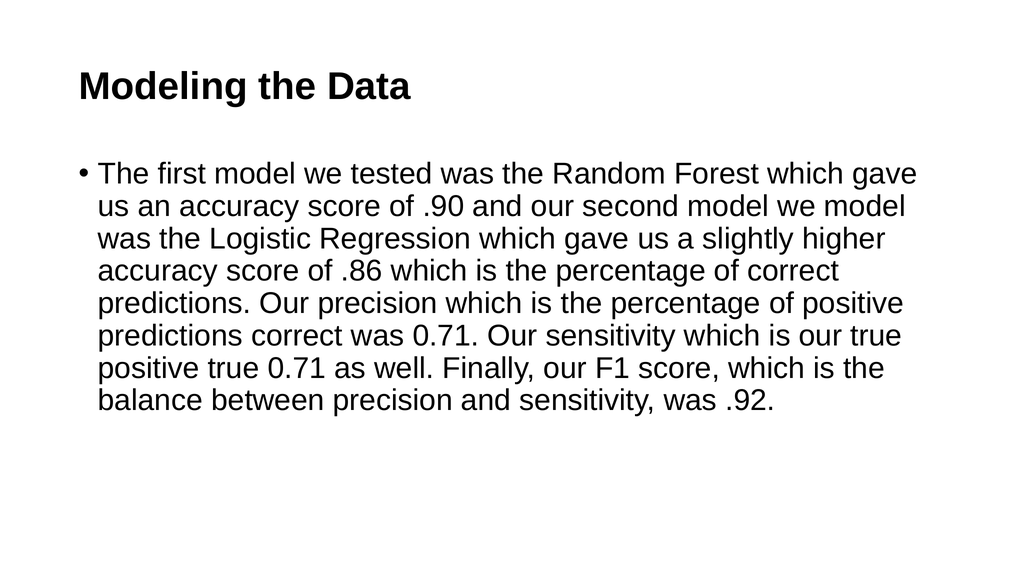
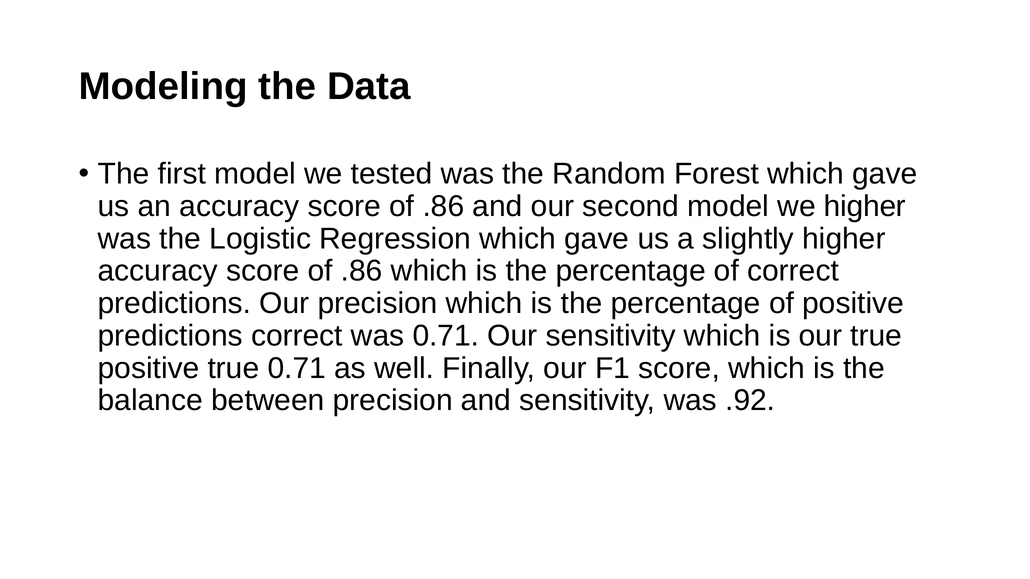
.90 at (443, 206): .90 -> .86
we model: model -> higher
